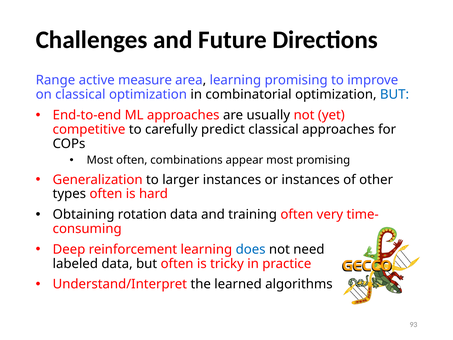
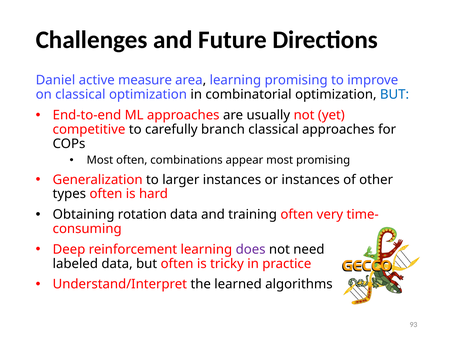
Range: Range -> Daniel
predict: predict -> branch
does colour: blue -> purple
